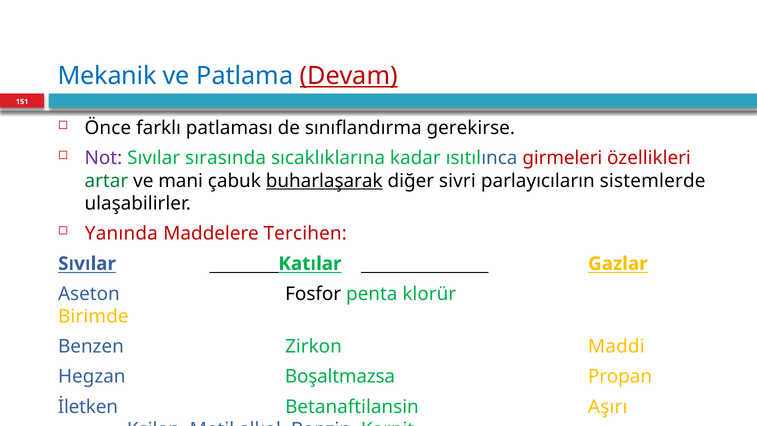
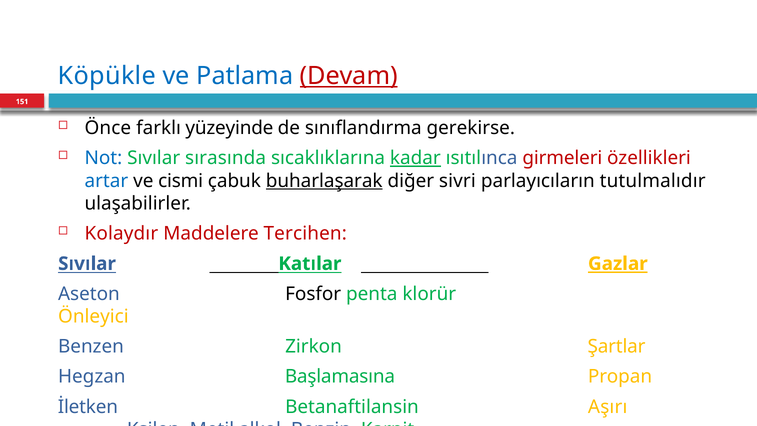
Mekanik: Mekanik -> Köpükle
patlaması: patlaması -> yüzeyinde
Not colour: purple -> blue
kadar underline: none -> present
artar colour: green -> blue
mani: mani -> cismi
sistemlerde: sistemlerde -> tutulmalıdır
Yanında: Yanında -> Kolaydır
Gazlar underline: none -> present
Birimde: Birimde -> Önleyici
Maddi: Maddi -> Şartlar
Boşaltmazsa: Boşaltmazsa -> Başlamasına
